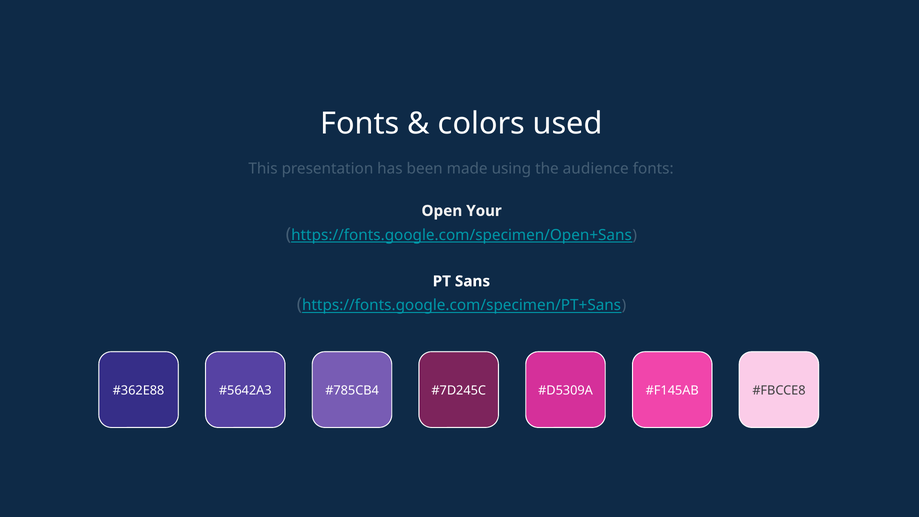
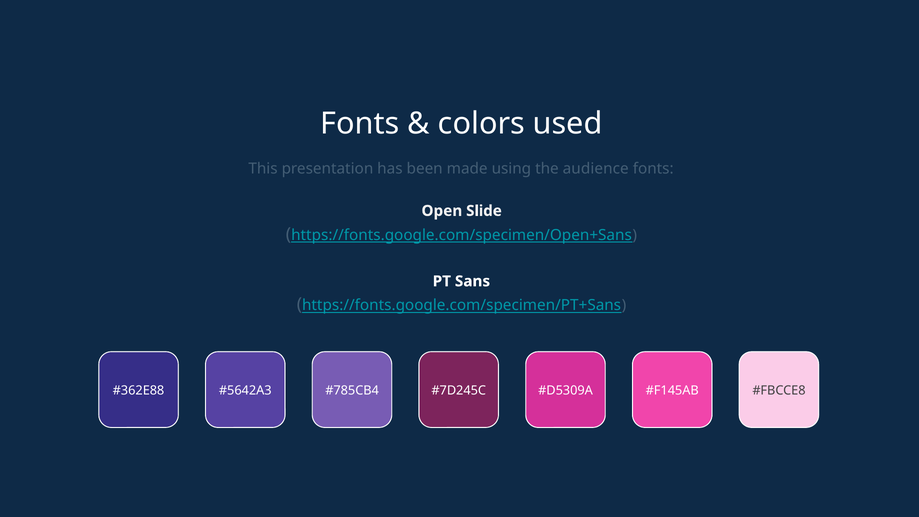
Your: Your -> Slide
